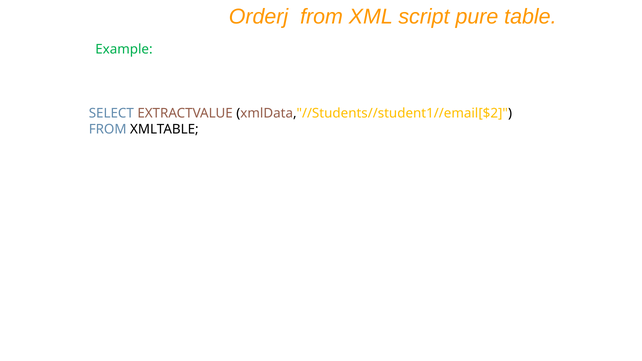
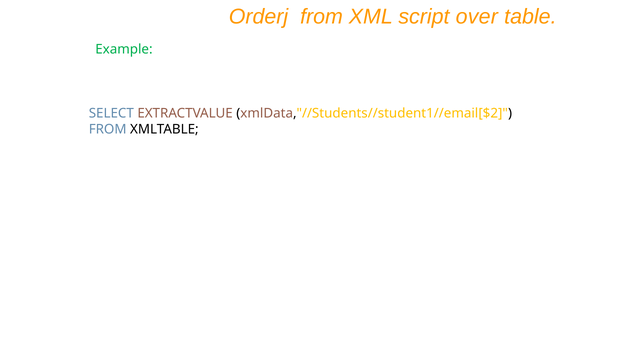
pure: pure -> over
